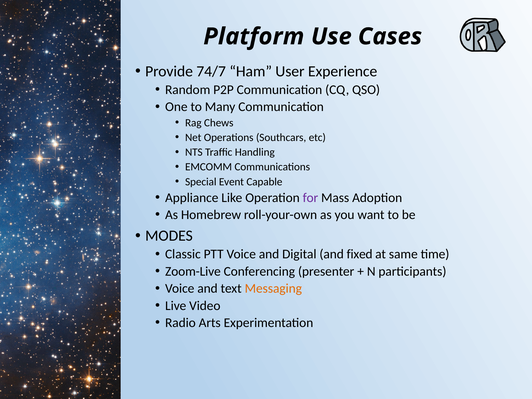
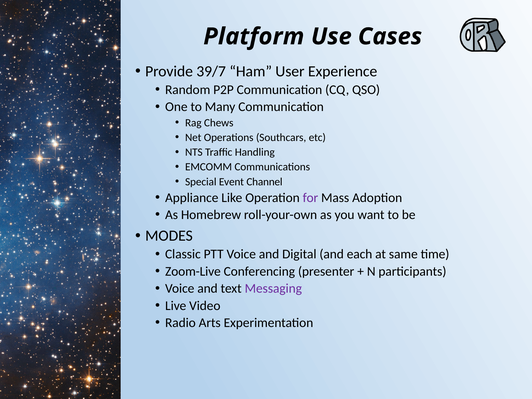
74/7: 74/7 -> 39/7
Capable: Capable -> Channel
fixed: fixed -> each
Messaging colour: orange -> purple
